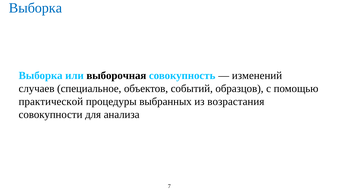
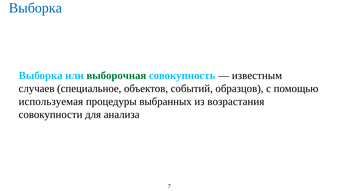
выборочная colour: black -> green
изменений: изменений -> известным
практической: практической -> используемая
